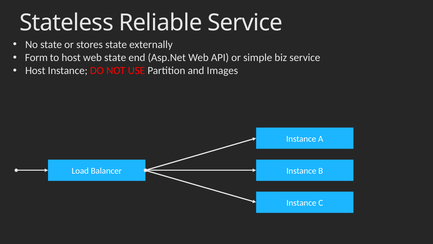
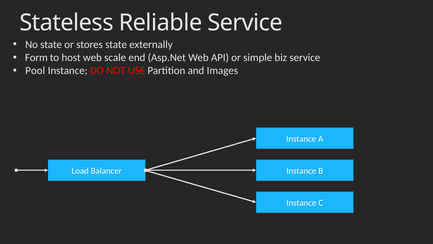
web state: state -> scale
Host at (35, 71): Host -> Pool
